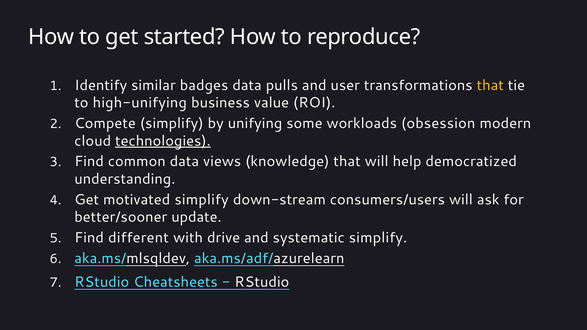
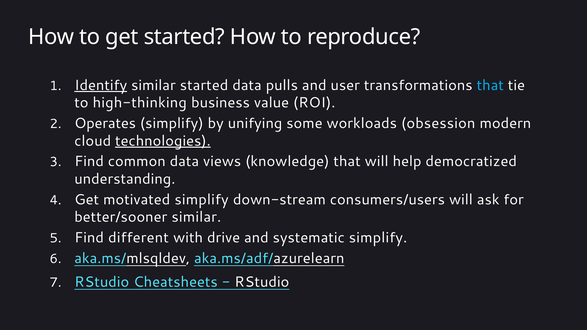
Identify underline: none -> present
similar badges: badges -> started
that at (490, 85) colour: yellow -> light blue
high-unifying: high-unifying -> high-thinking
Compete: Compete -> Operates
better/sooner update: update -> similar
